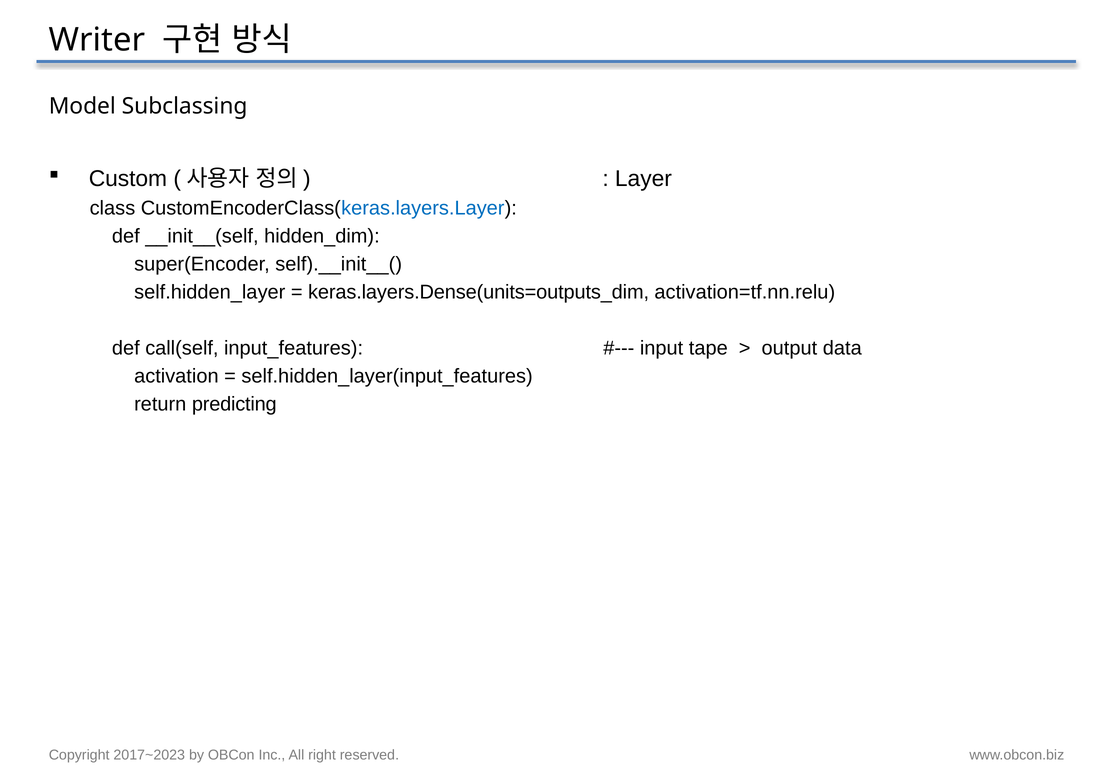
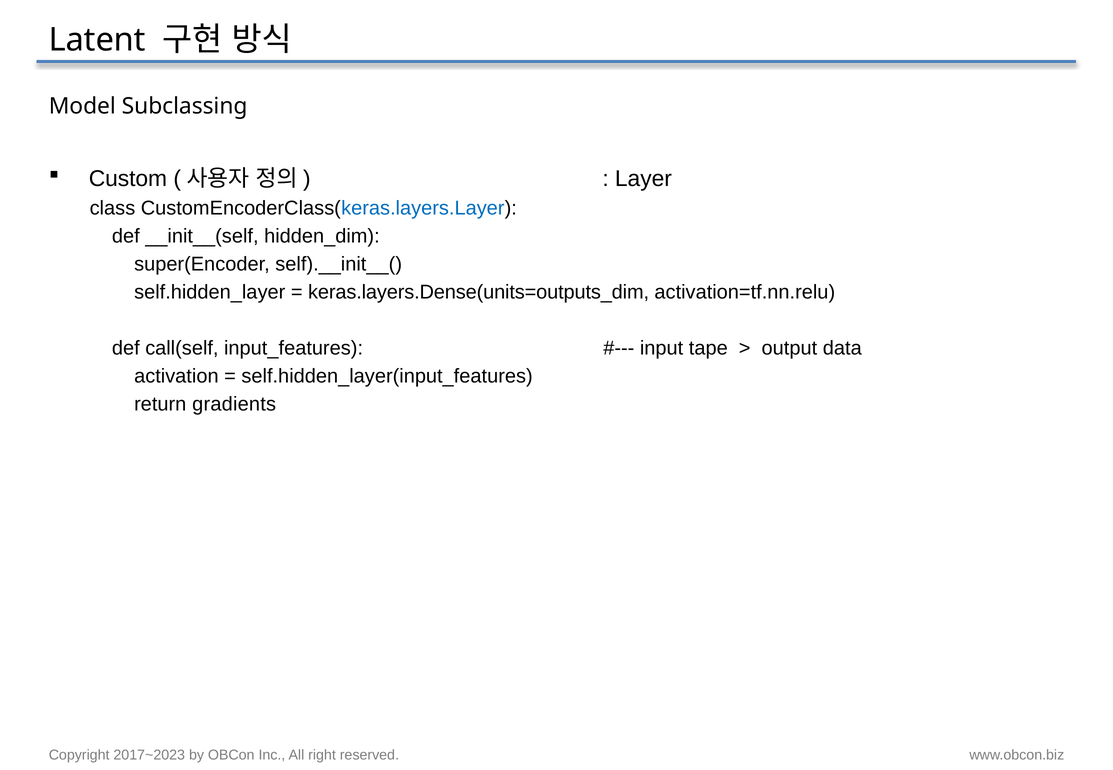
Writer: Writer -> Latent
predicting: predicting -> gradients
